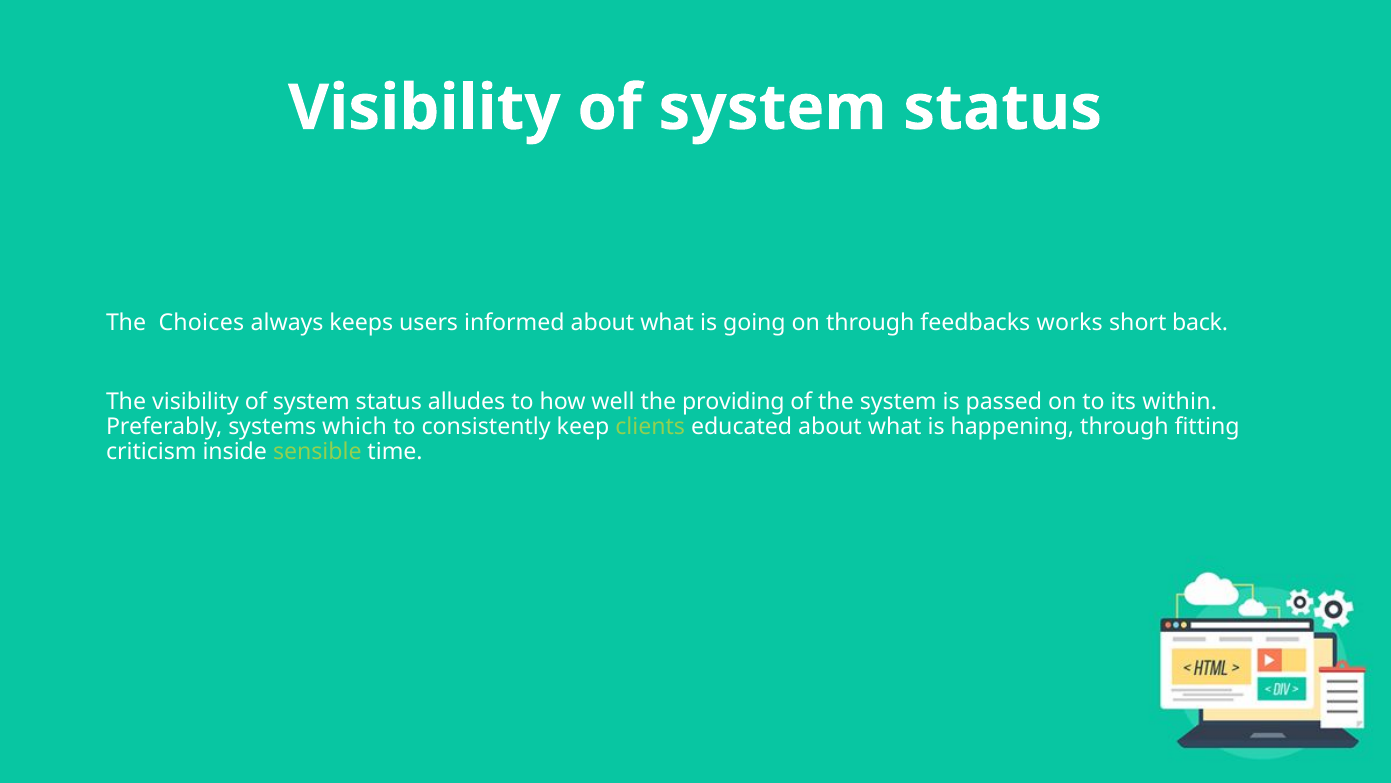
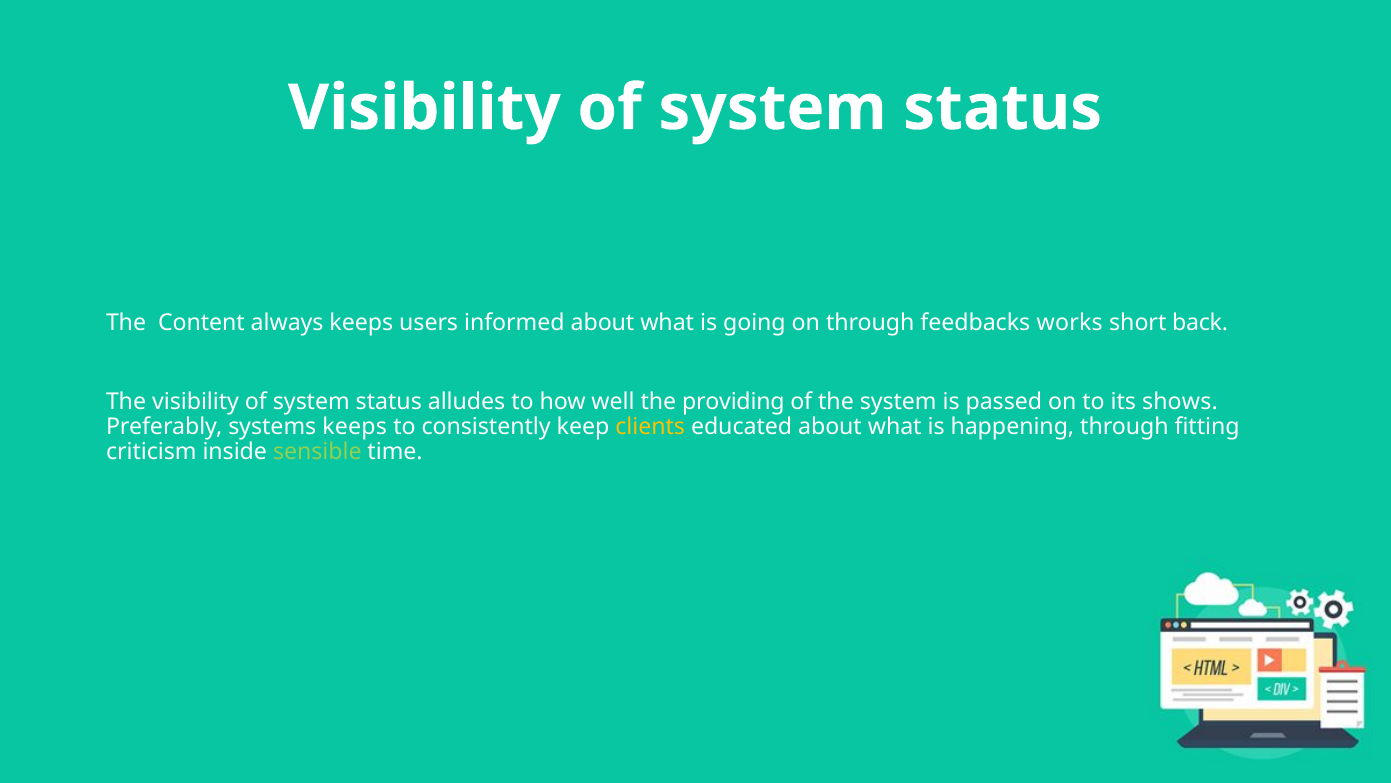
Choices: Choices -> Content
within: within -> shows
systems which: which -> keeps
clients colour: light green -> yellow
